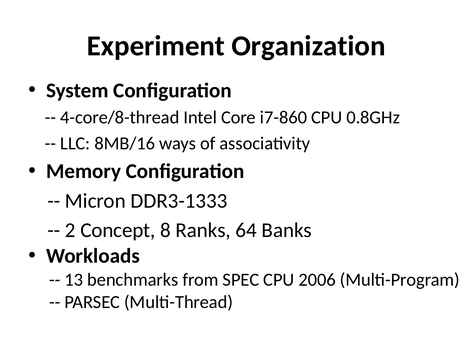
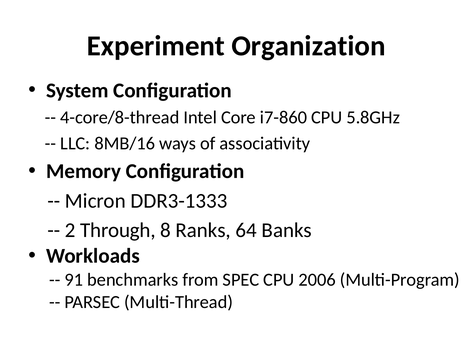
0.8GHz: 0.8GHz -> 5.8GHz
Concept: Concept -> Through
13: 13 -> 91
